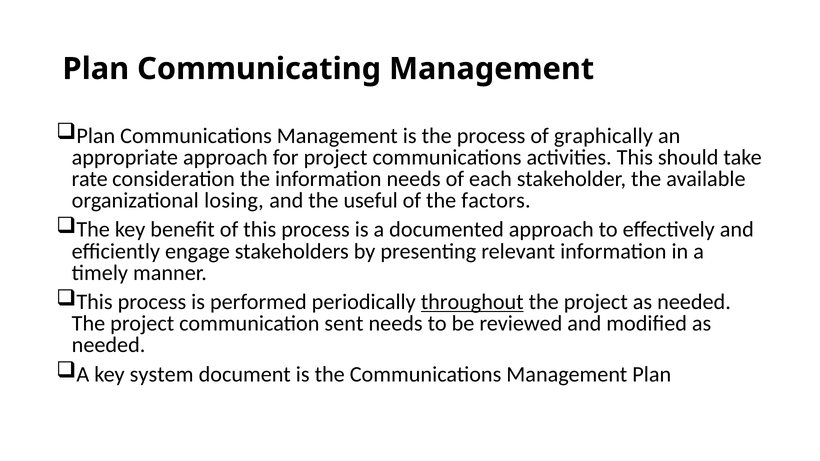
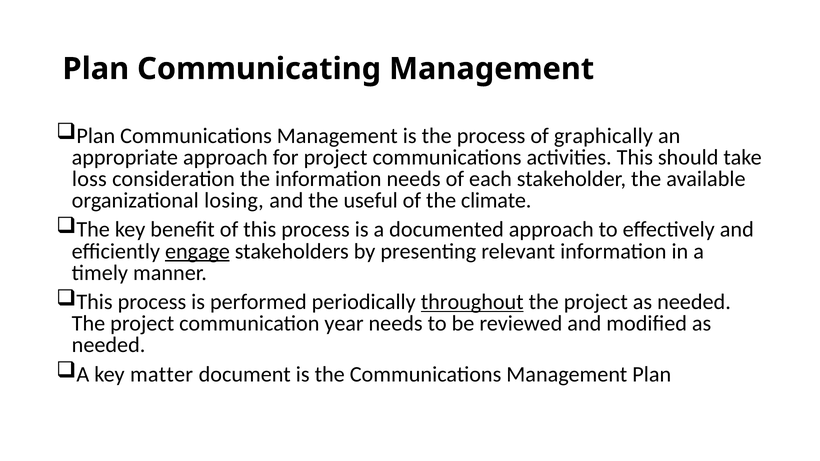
rate: rate -> loss
factors: factors -> climate
engage underline: none -> present
sent: sent -> year
system: system -> matter
